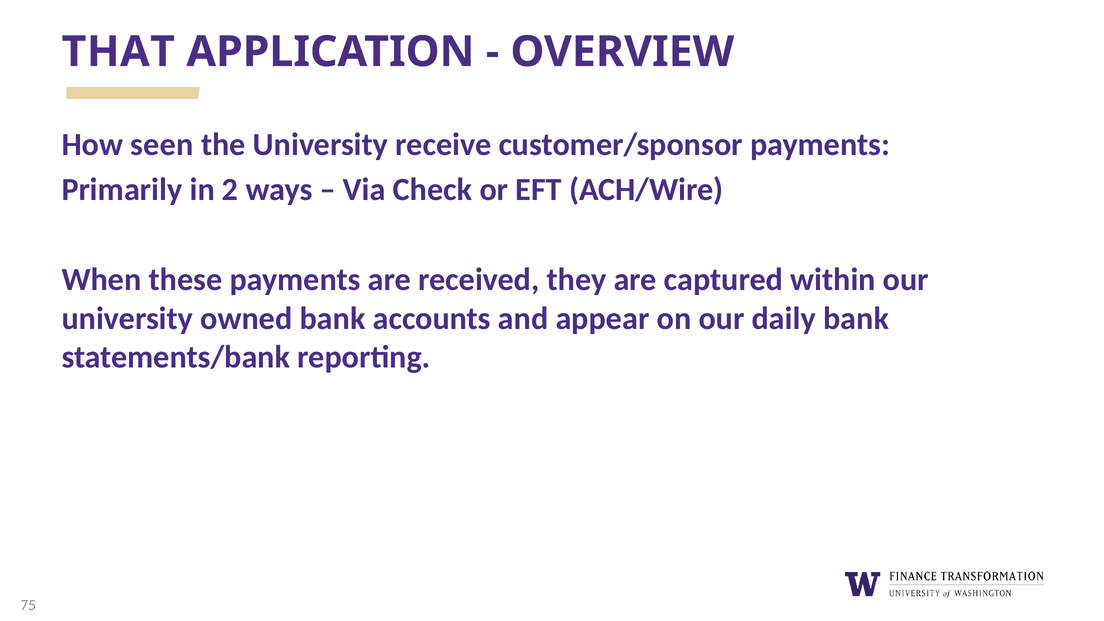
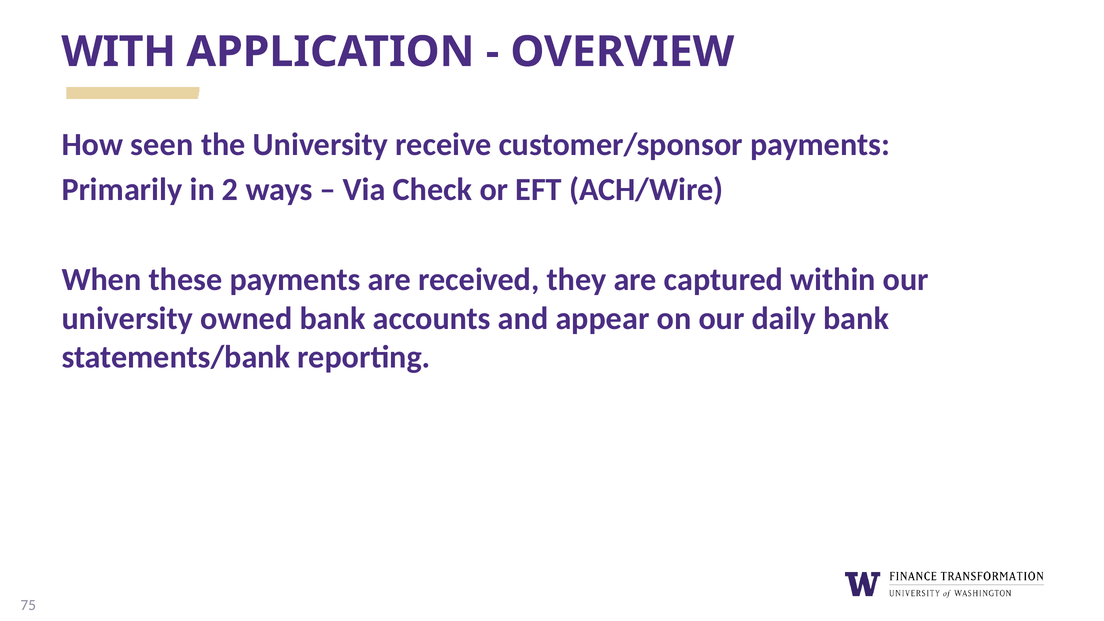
THAT: THAT -> WITH
